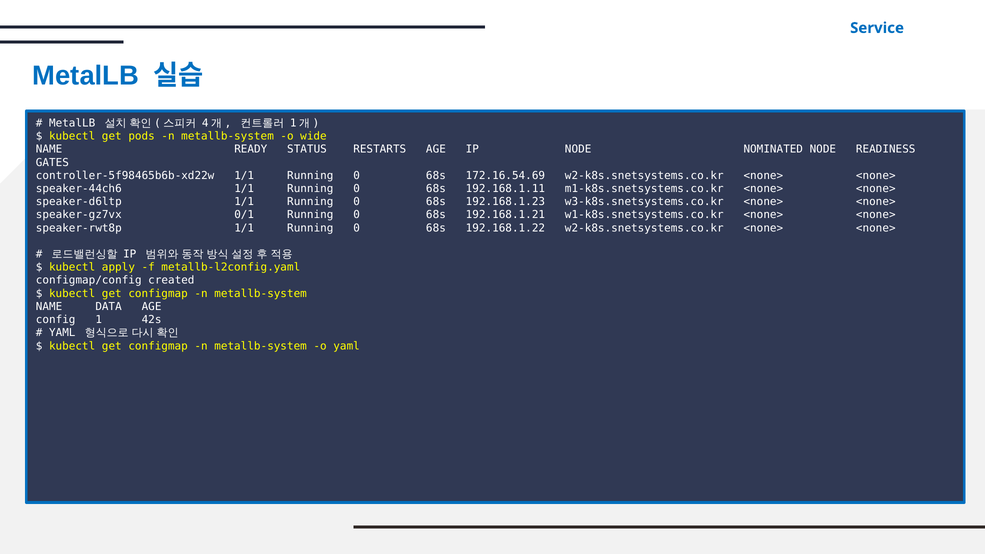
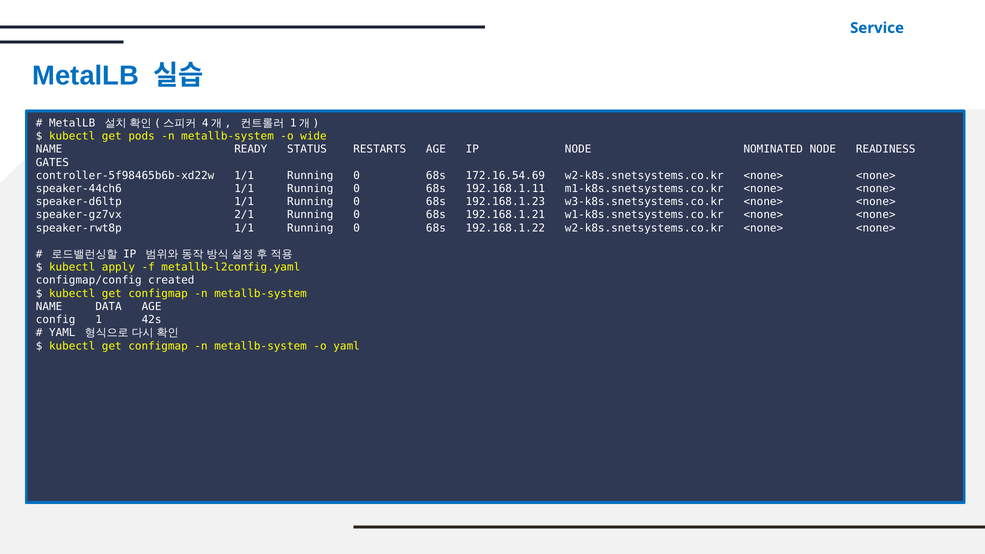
0/1: 0/1 -> 2/1
